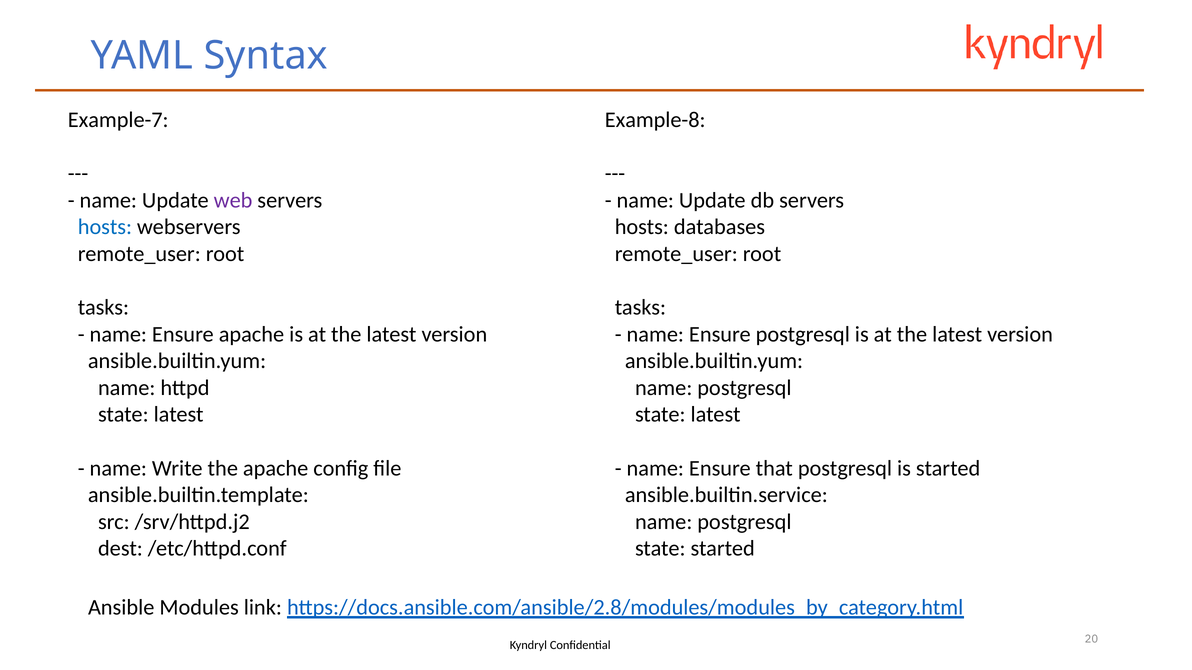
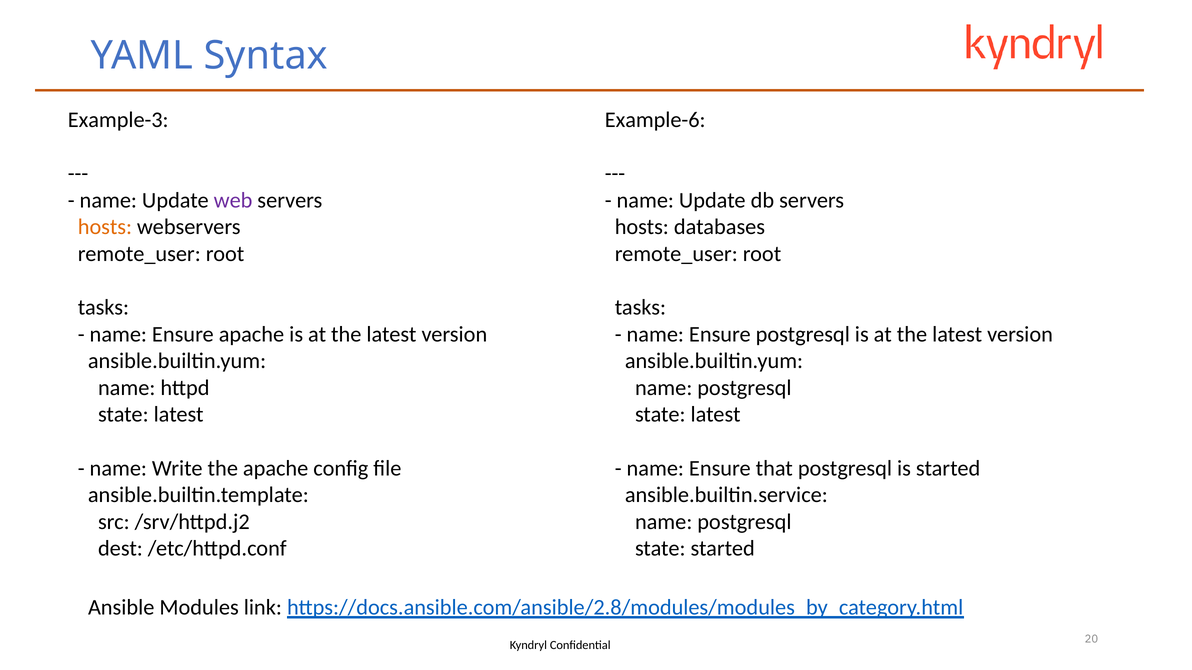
Example-7: Example-7 -> Example-3
Example-8: Example-8 -> Example-6
hosts at (105, 227) colour: blue -> orange
